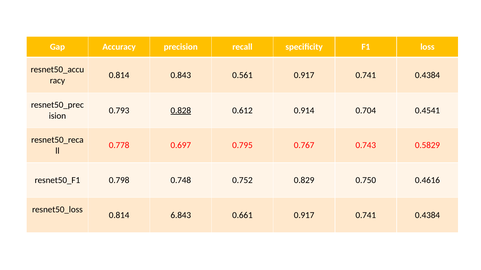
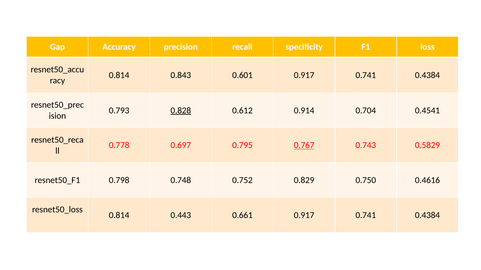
0.561: 0.561 -> 0.601
0.767 underline: none -> present
6.843: 6.843 -> 0.443
